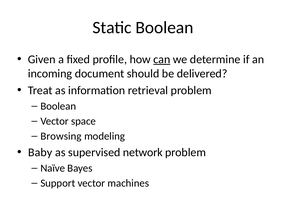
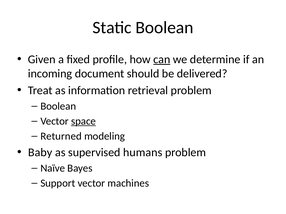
space underline: none -> present
Browsing: Browsing -> Returned
network: network -> humans
